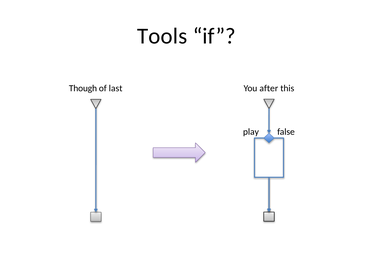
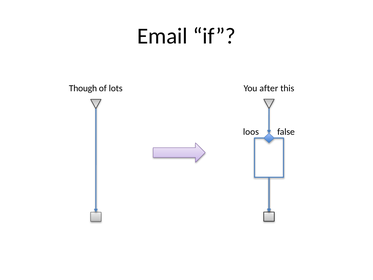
Tools: Tools -> Email
last: last -> lots
play: play -> loos
